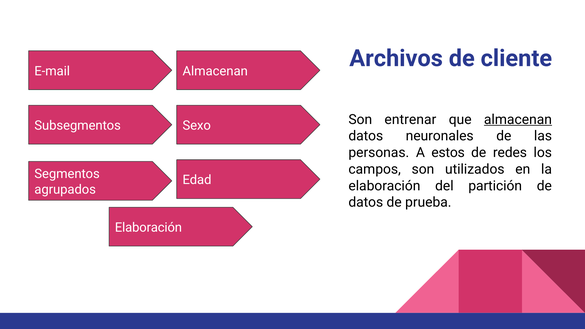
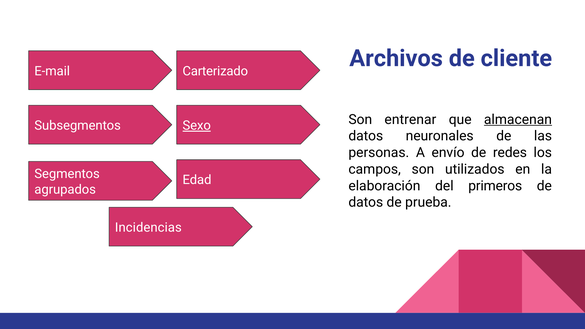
Almacenan at (215, 71): Almacenan -> Carterizado
Sexo underline: none -> present
estos: estos -> envío
partición: partición -> primeros
Elaboración at (148, 228): Elaboración -> Incidencias
